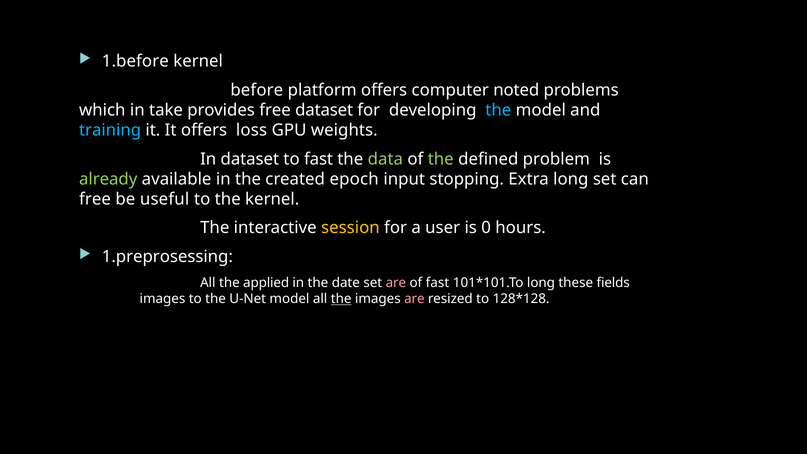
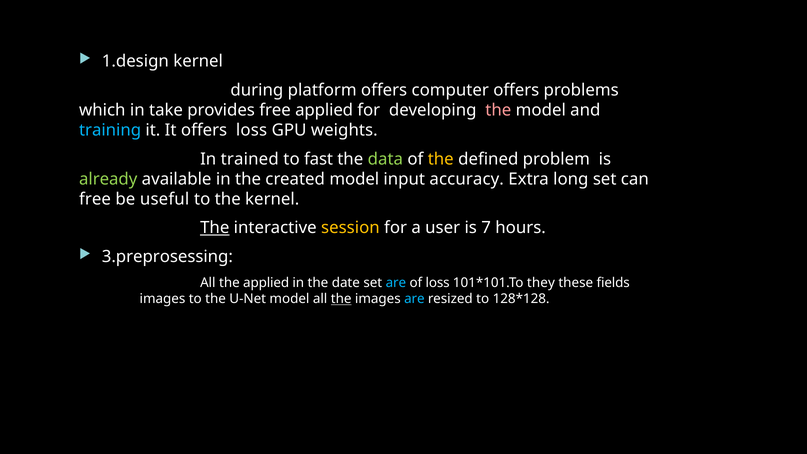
1.before: 1.before -> 1.design
before: before -> during
computer noted: noted -> offers
free dataset: dataset -> applied
the at (498, 110) colour: light blue -> pink
In dataset: dataset -> trained
the at (441, 159) colour: light green -> yellow
created epoch: epoch -> model
stopping: stopping -> accuracy
The at (215, 228) underline: none -> present
0: 0 -> 7
1.preprosessing: 1.preprosessing -> 3.preprosessing
are at (396, 283) colour: pink -> light blue
of fast: fast -> loss
long at (541, 283): long -> they
are at (414, 299) colour: pink -> light blue
